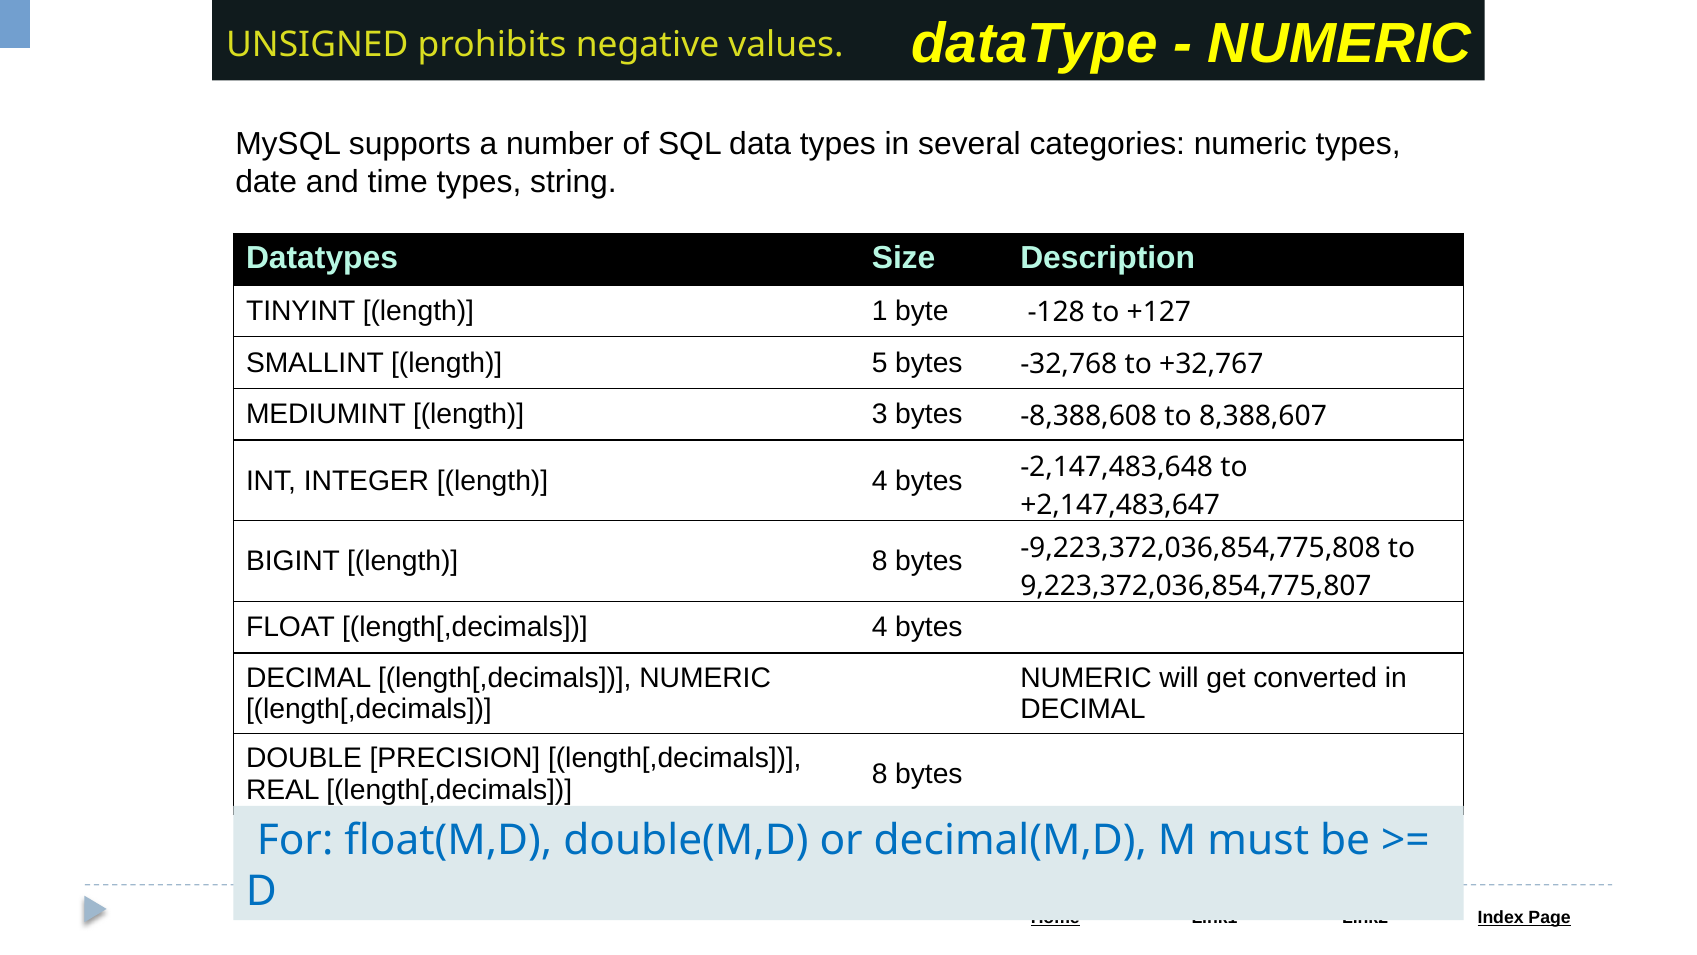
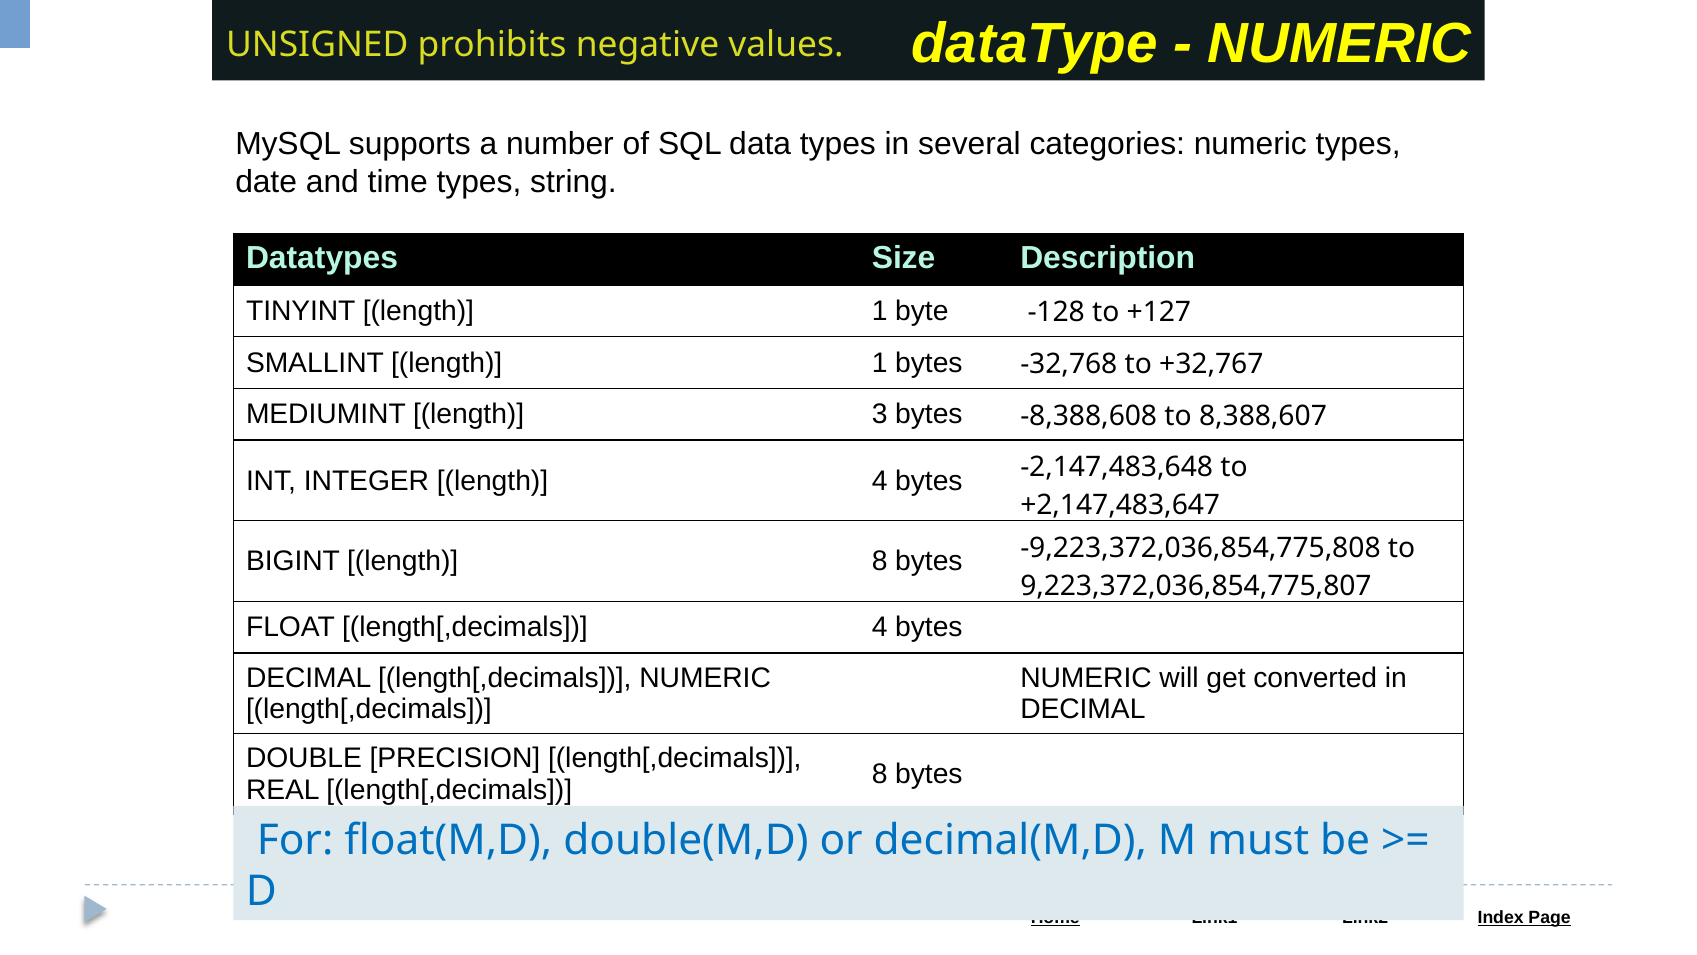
SMALLINT length 5: 5 -> 1
